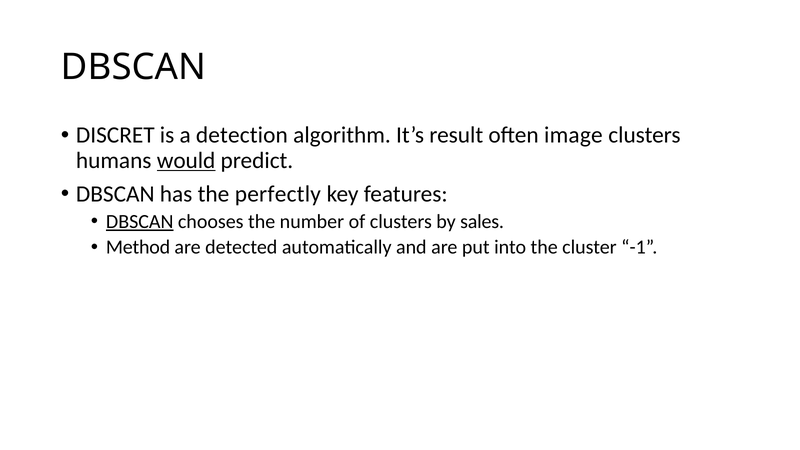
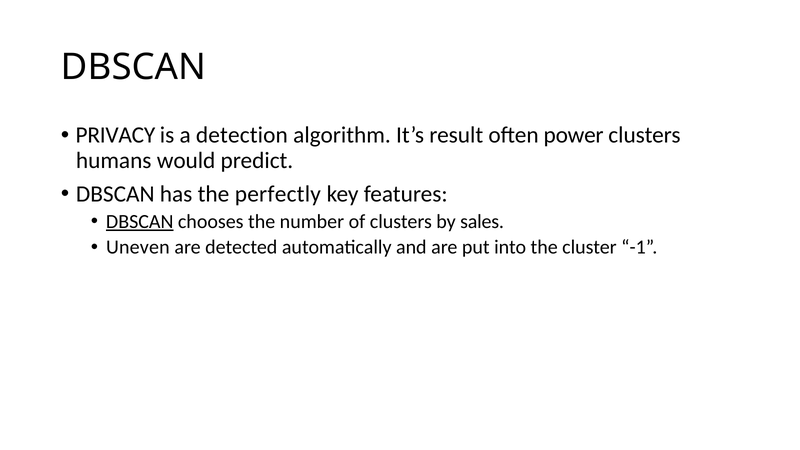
DISCRET: DISCRET -> PRIVACY
image: image -> power
would underline: present -> none
Method: Method -> Uneven
